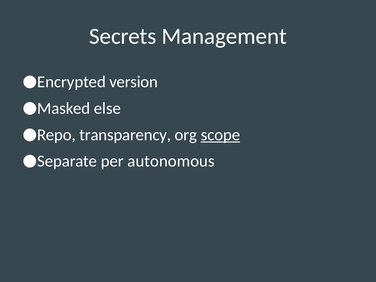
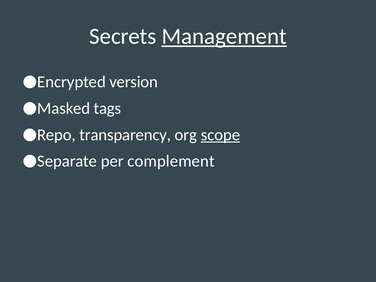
Management underline: none -> present
else: else -> tags
autonomous: autonomous -> complement
